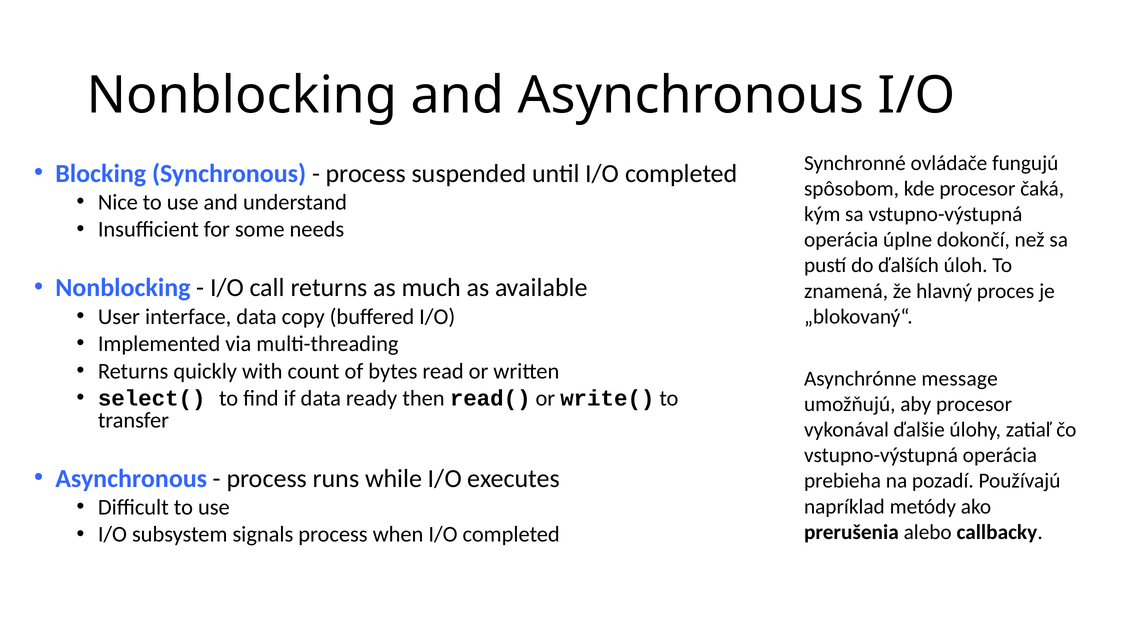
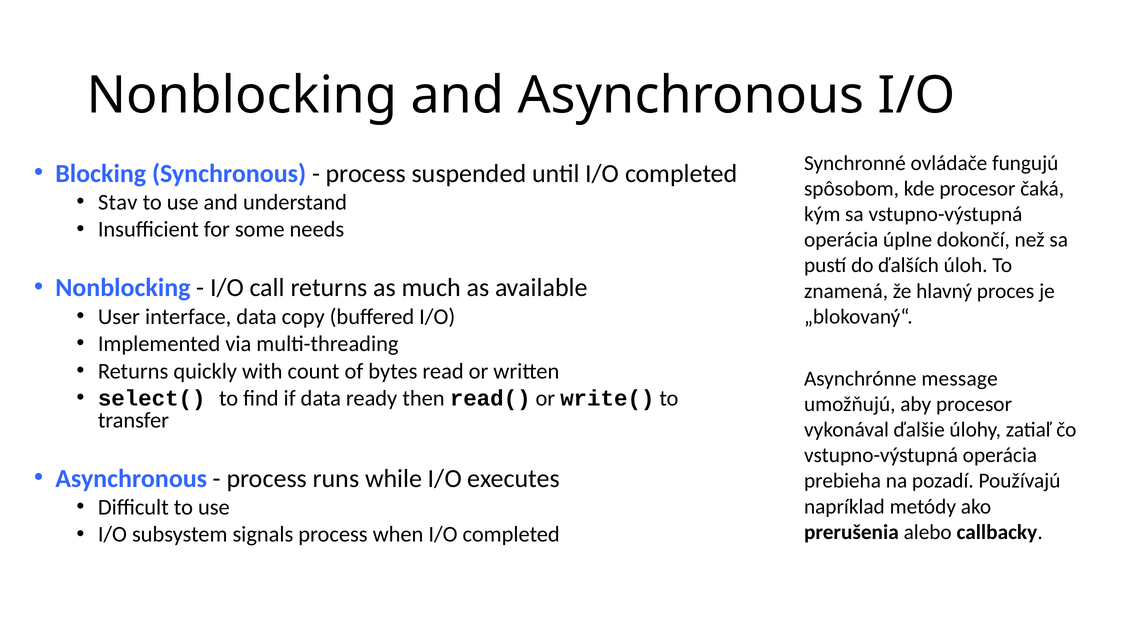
Nice: Nice -> Stav
